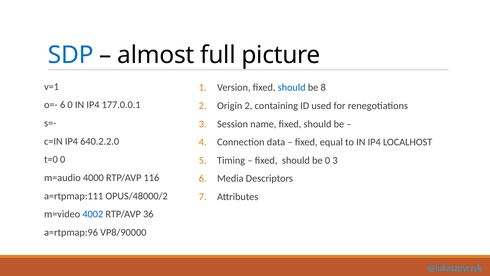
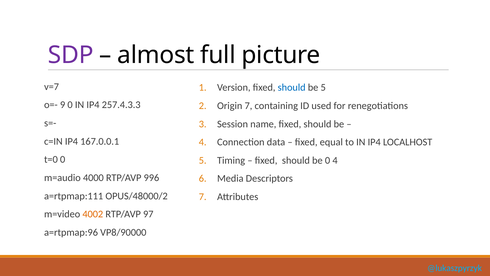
SDP colour: blue -> purple
v=1: v=1 -> v=7
be 8: 8 -> 5
o=- 6: 6 -> 9
177.0.0.1: 177.0.0.1 -> 257.4.3.3
Origin 2: 2 -> 7
640.2.2.0: 640.2.2.0 -> 167.0.0.1
0 3: 3 -> 4
116: 116 -> 996
4002 colour: blue -> orange
36: 36 -> 97
